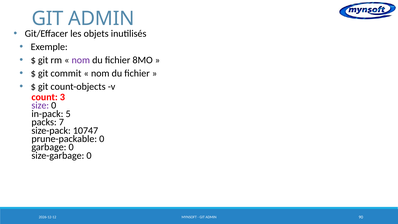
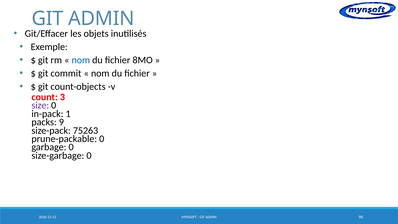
nom at (81, 60) colour: purple -> blue
5: 5 -> 1
7: 7 -> 9
10747: 10747 -> 75263
